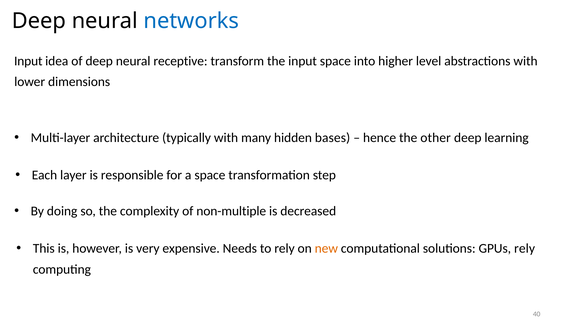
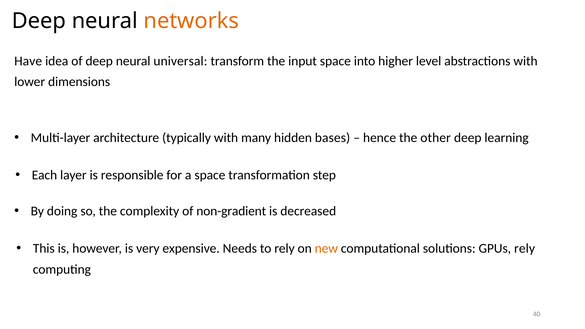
networks colour: blue -> orange
Input at (28, 61): Input -> Have
receptive: receptive -> universal
non-multiple: non-multiple -> non-gradient
